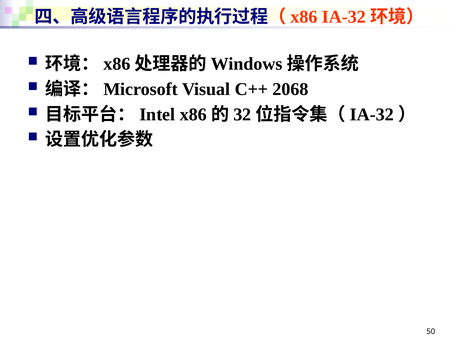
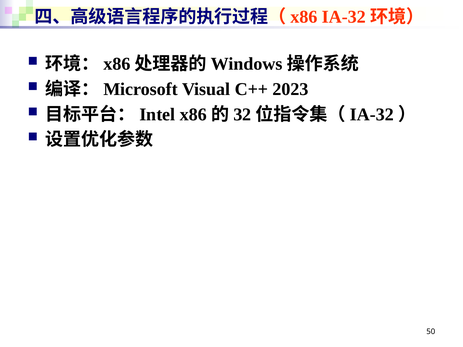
2068: 2068 -> 2023
